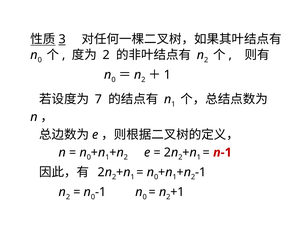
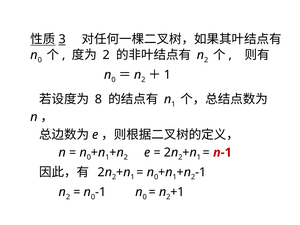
7: 7 -> 8
